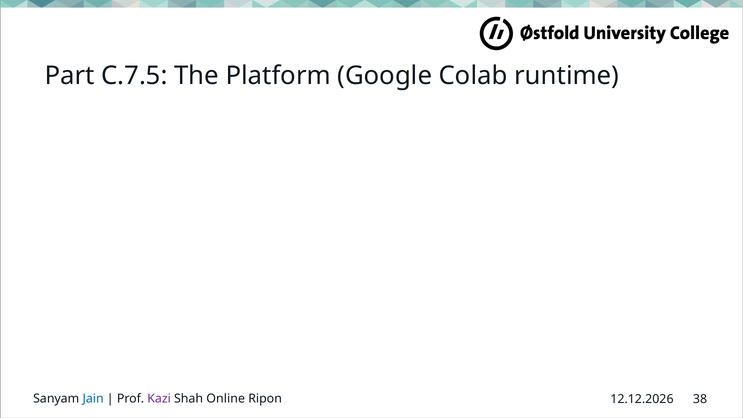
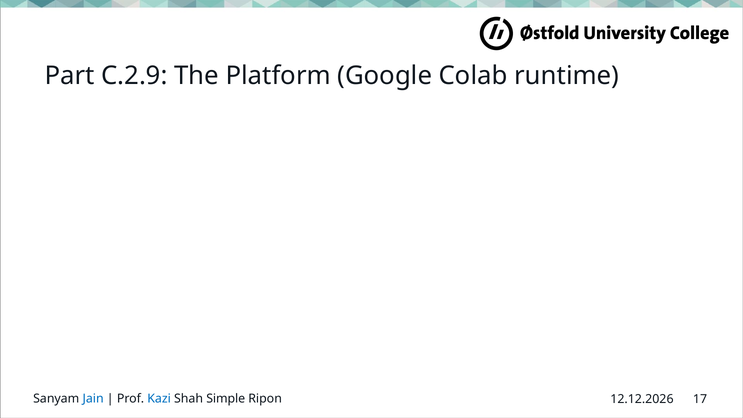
C.7.5: C.7.5 -> C.2.9
Kazi colour: purple -> blue
Online: Online -> Simple
38: 38 -> 17
